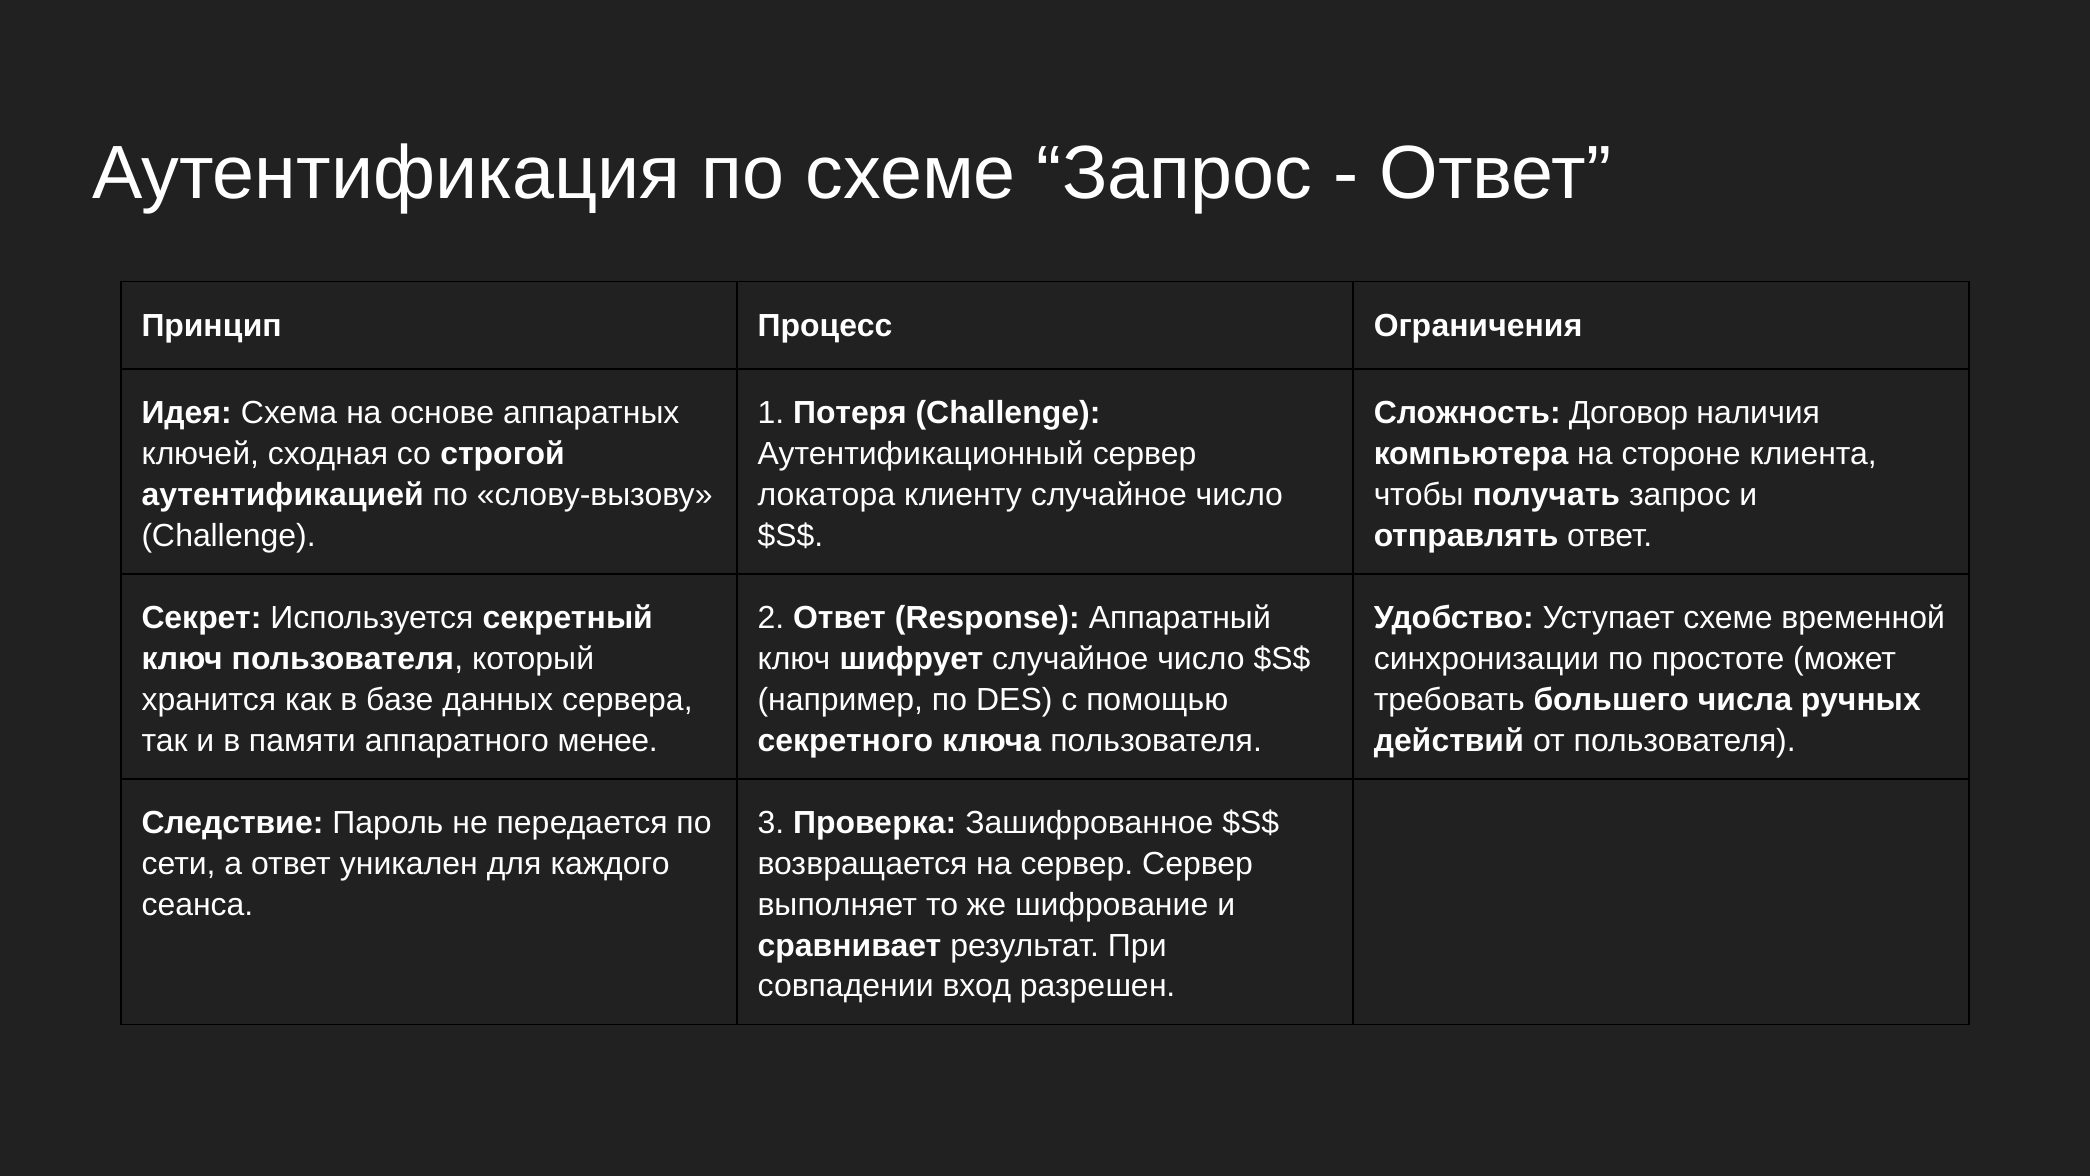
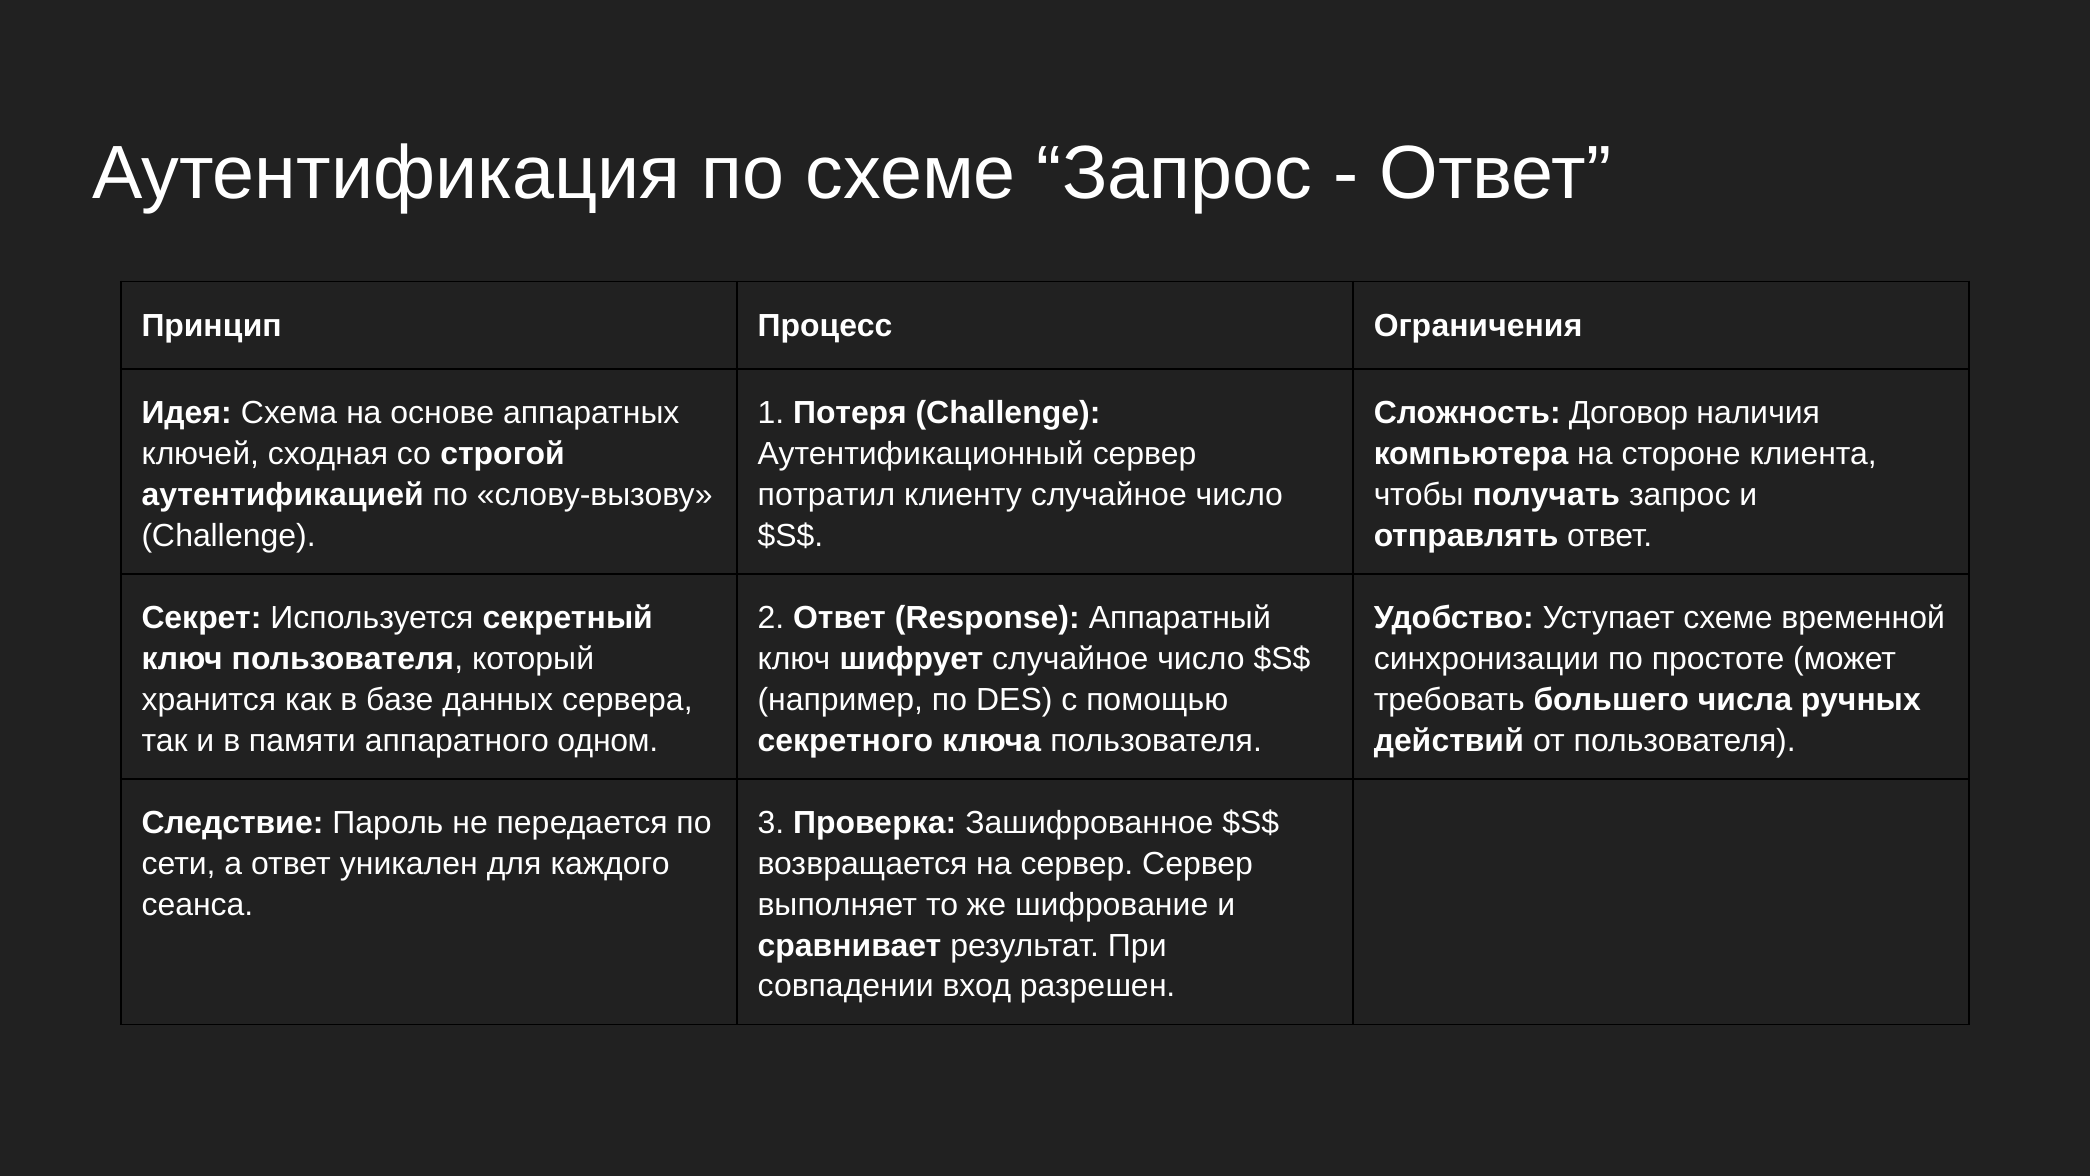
локатора: локатора -> потратил
менее: менее -> одном
